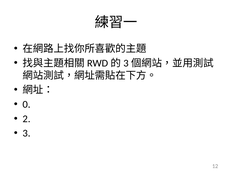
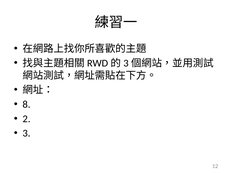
0: 0 -> 8
